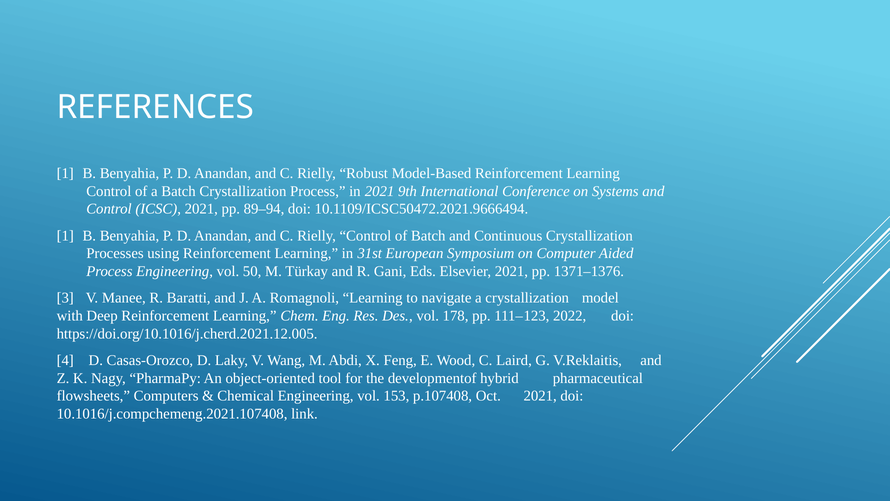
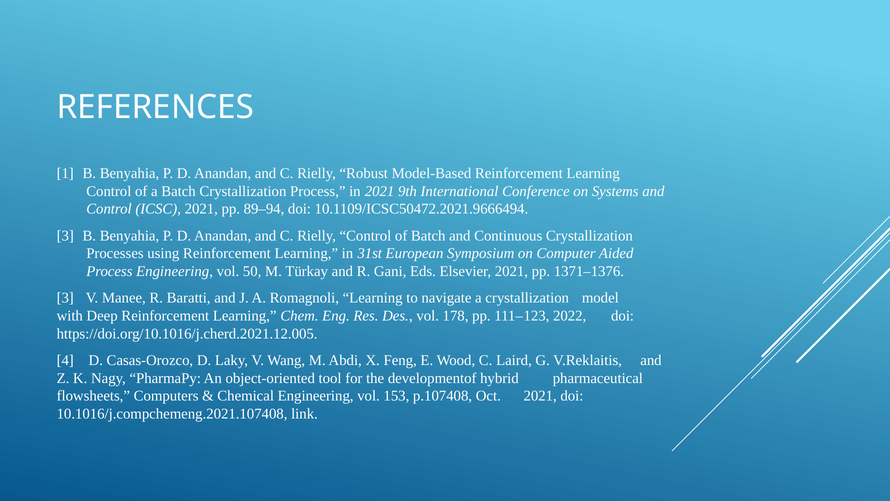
1 at (65, 236): 1 -> 3
